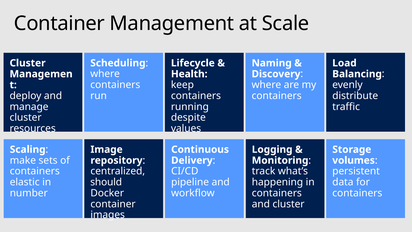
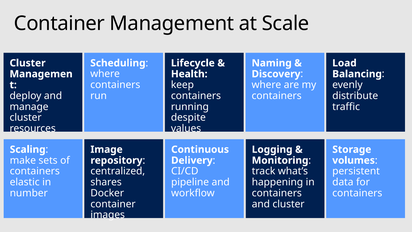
should: should -> shares
